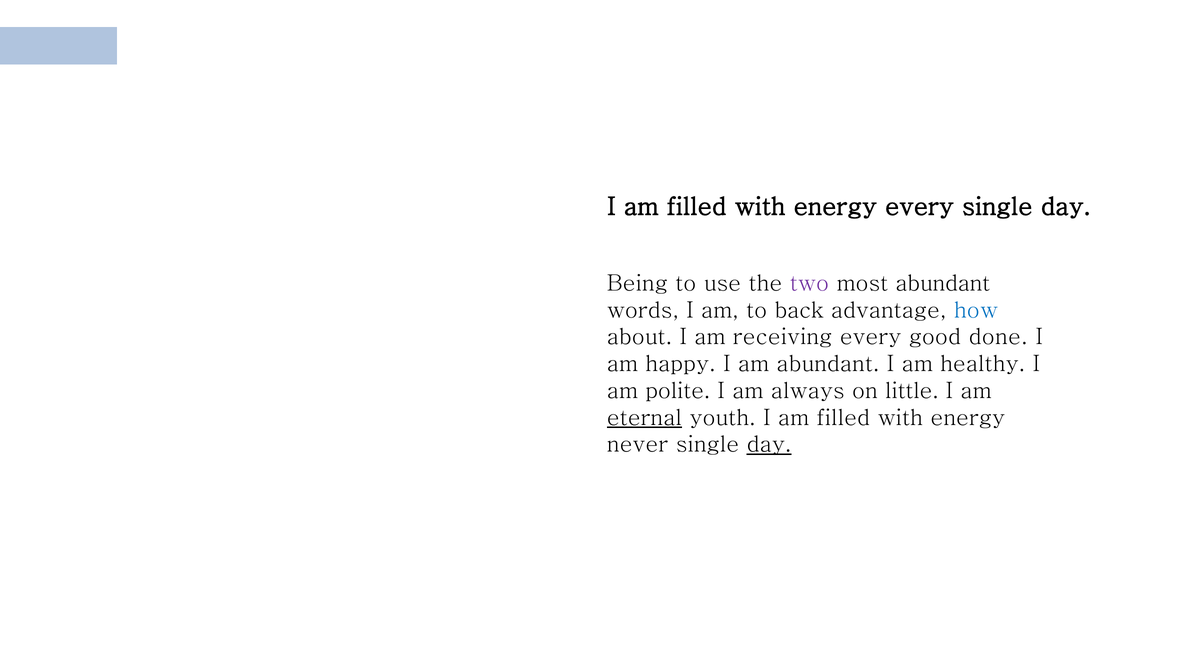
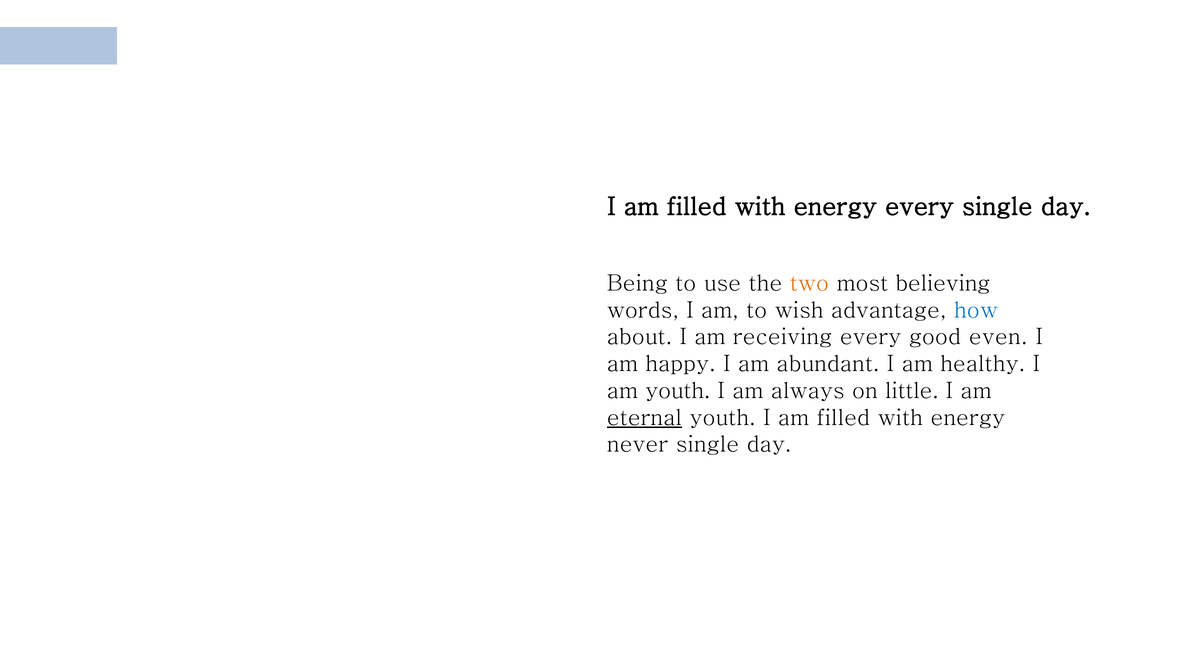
two colour: purple -> orange
most abundant: abundant -> believing
back: back -> wish
done: done -> even
am polite: polite -> youth
day at (769, 445) underline: present -> none
